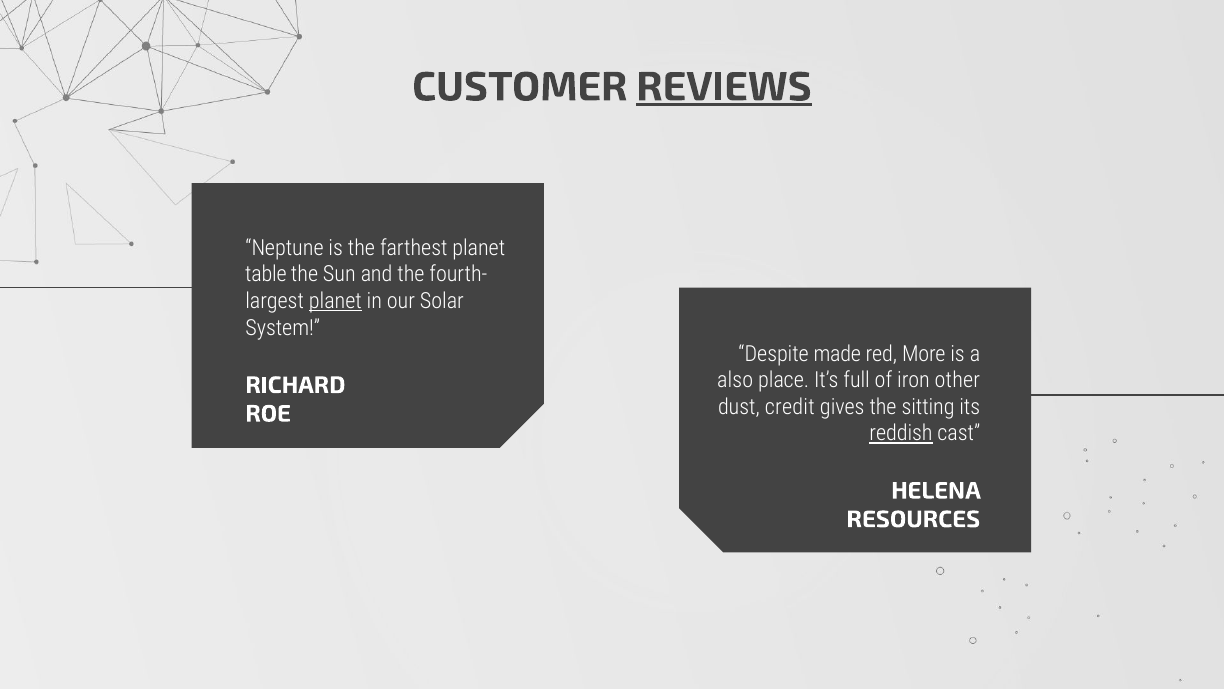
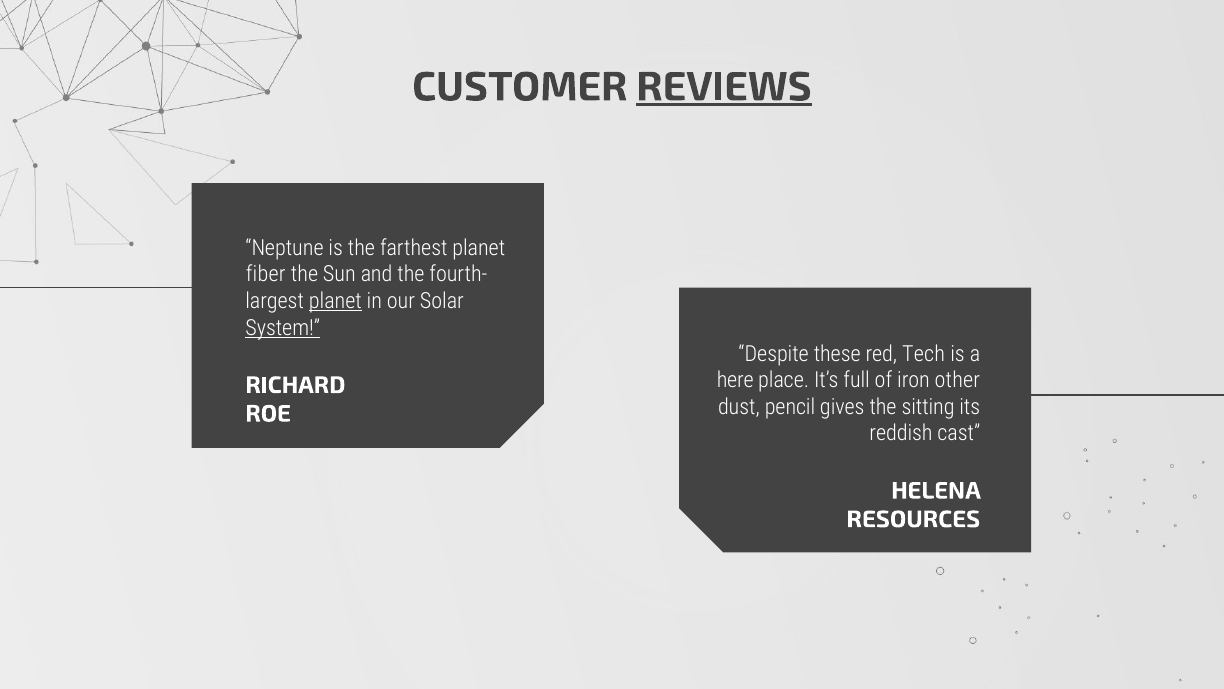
table: table -> fiber
System underline: none -> present
made: made -> these
More: More -> Tech
also: also -> here
credit: credit -> pencil
reddish underline: present -> none
